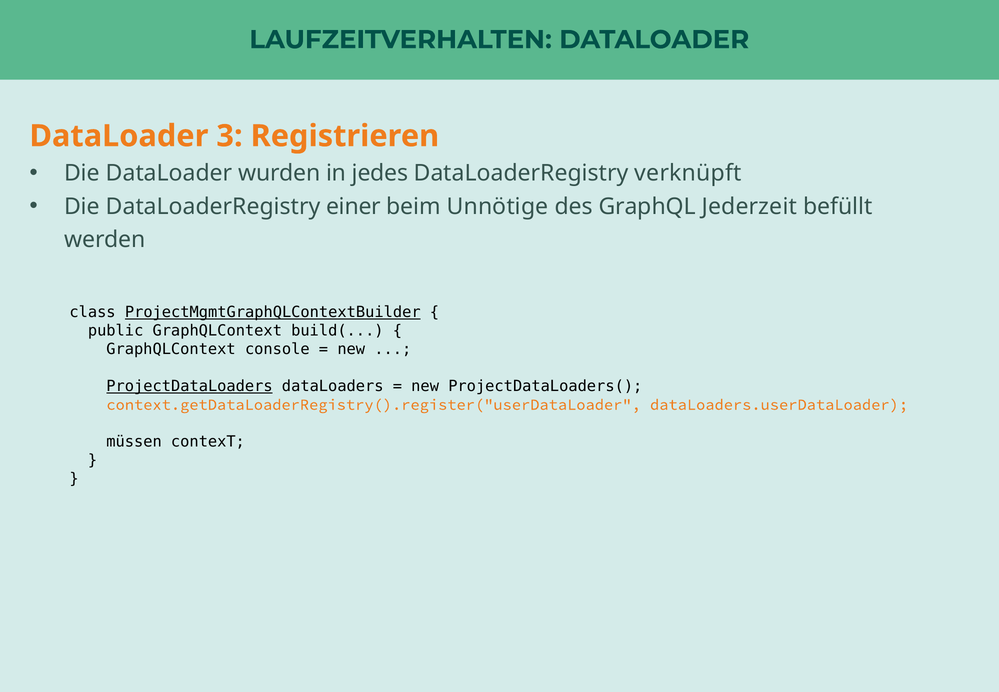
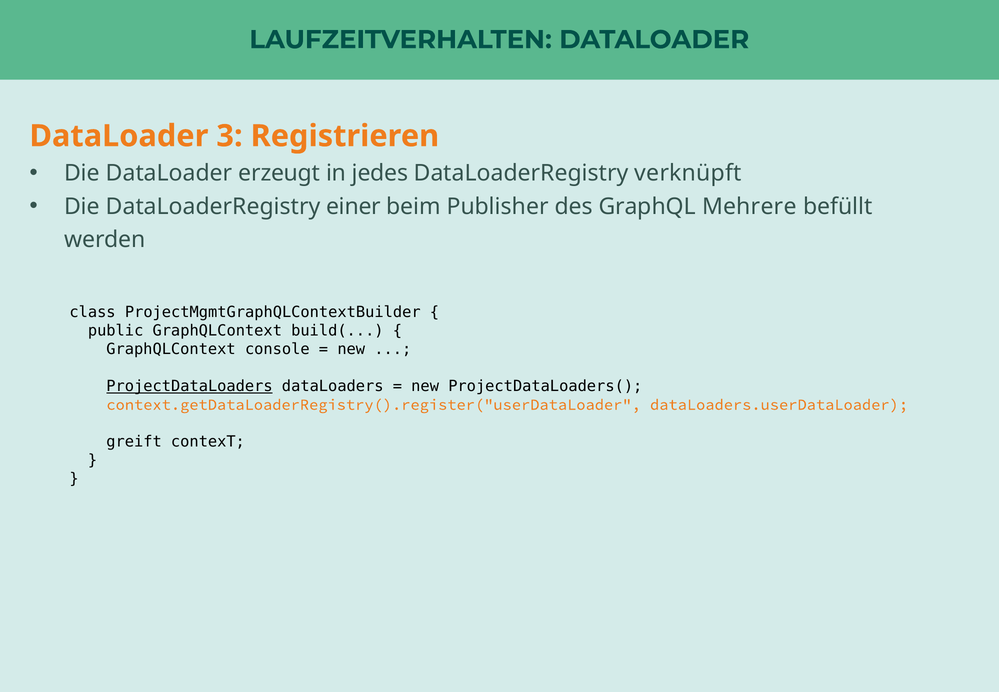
wurden: wurden -> erzeugt
Unnötige: Unnötige -> Publisher
Jederzeit: Jederzeit -> Mehrere
ProjectMgmtGraphQLContextBuilder underline: present -> none
müssen: müssen -> greift
